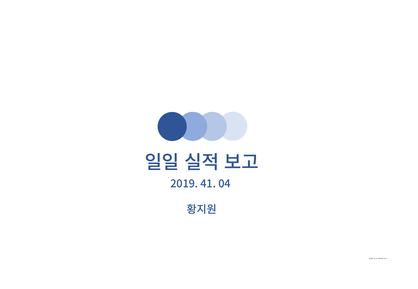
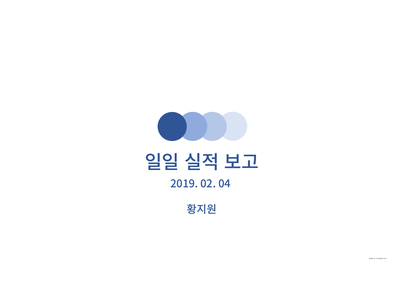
41: 41 -> 02
